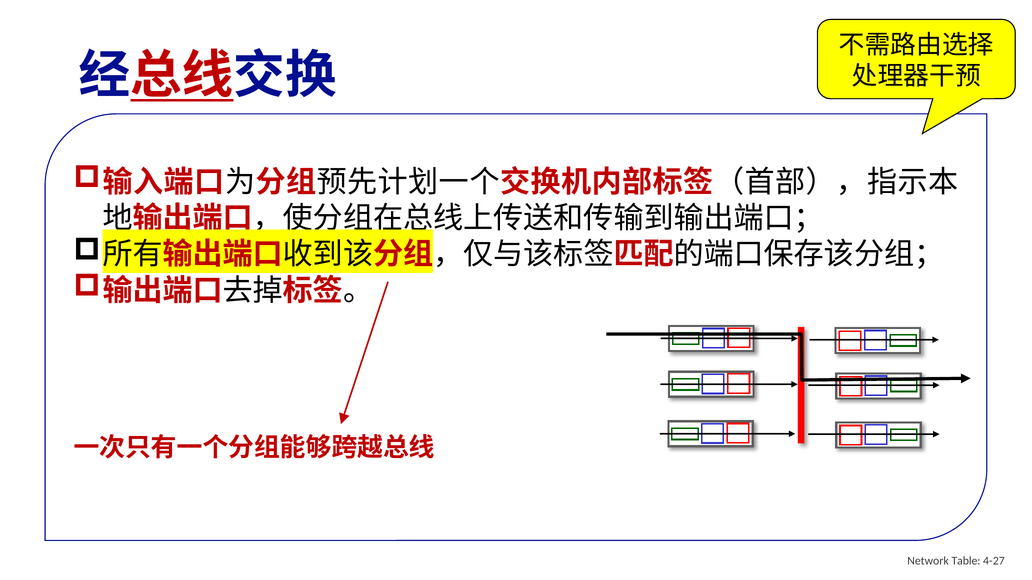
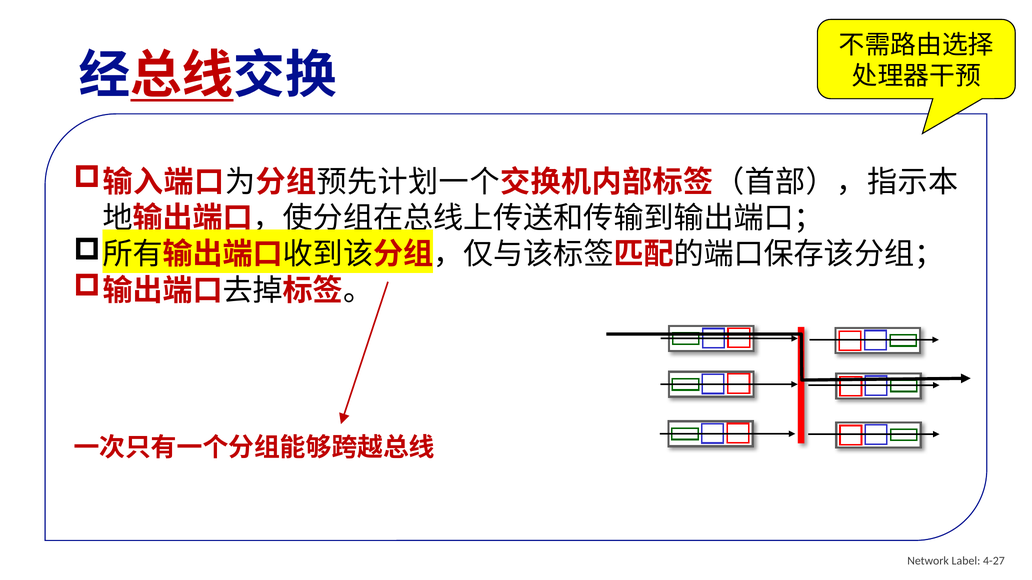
Table: Table -> Label
